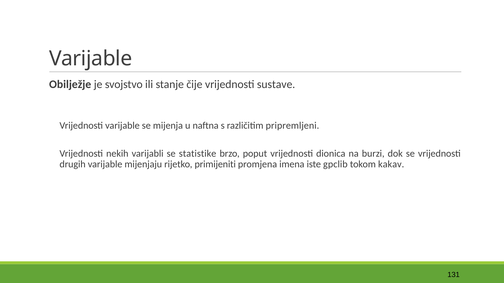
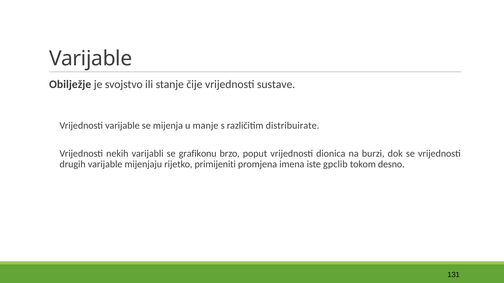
naftna: naftna -> manje
pripremljeni: pripremljeni -> distribuirate
statistike: statistike -> grafikonu
kakav: kakav -> desno
